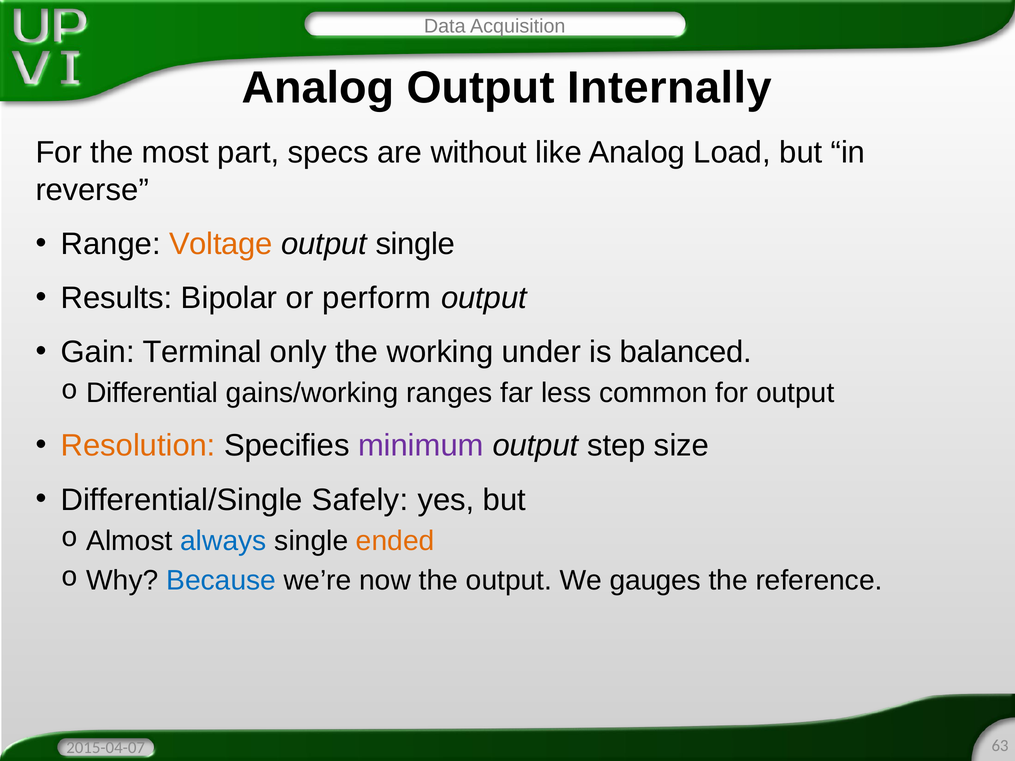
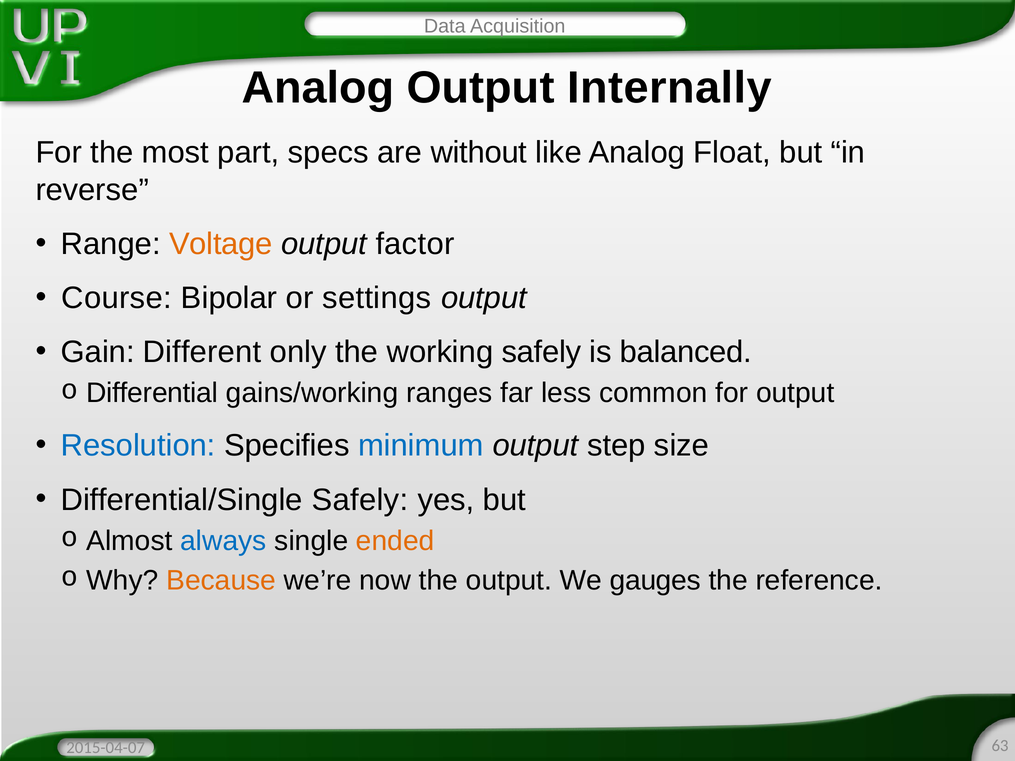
Load: Load -> Float
output single: single -> factor
Results: Results -> Course
perform: perform -> settings
Terminal: Terminal -> Different
working under: under -> safely
Resolution colour: orange -> blue
minimum colour: purple -> blue
Because colour: blue -> orange
